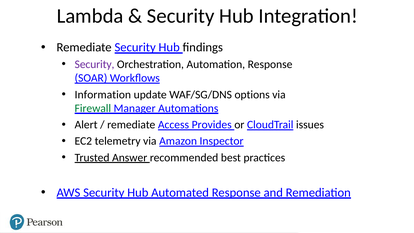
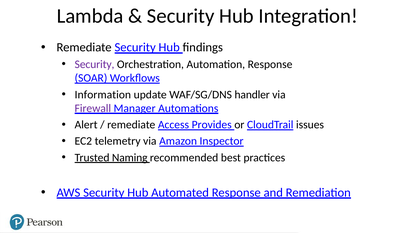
options: options -> handler
Firewall colour: green -> purple
Answer: Answer -> Naming
